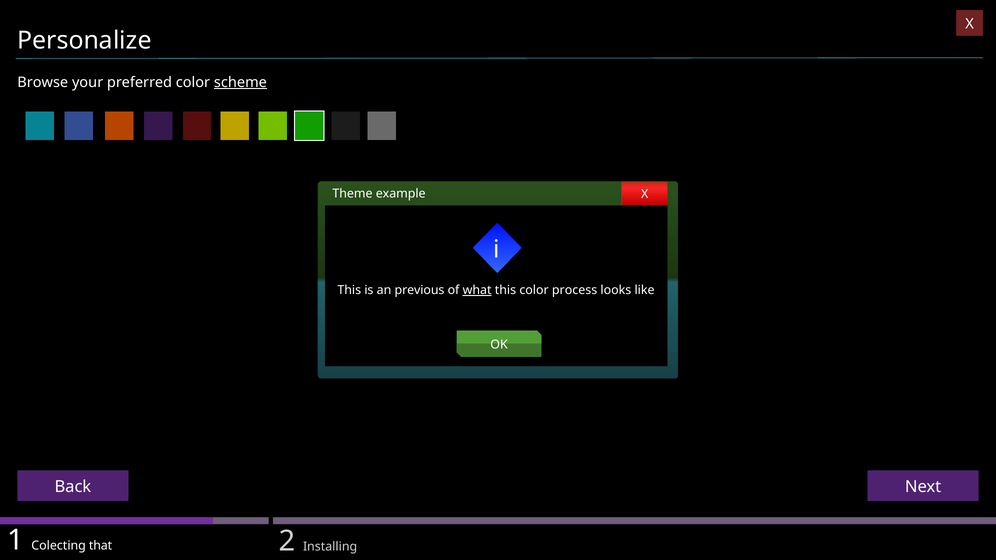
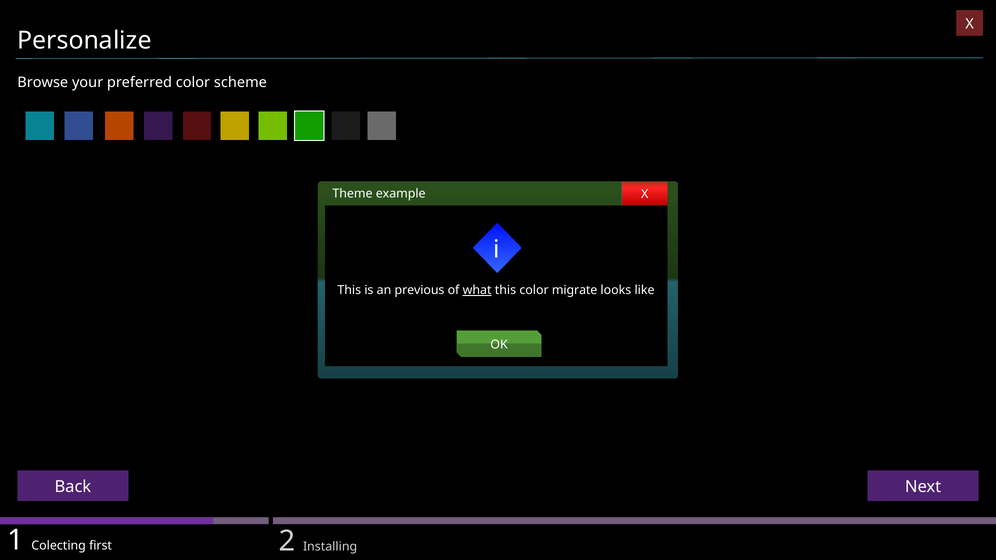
scheme underline: present -> none
process: process -> migrate
that: that -> first
